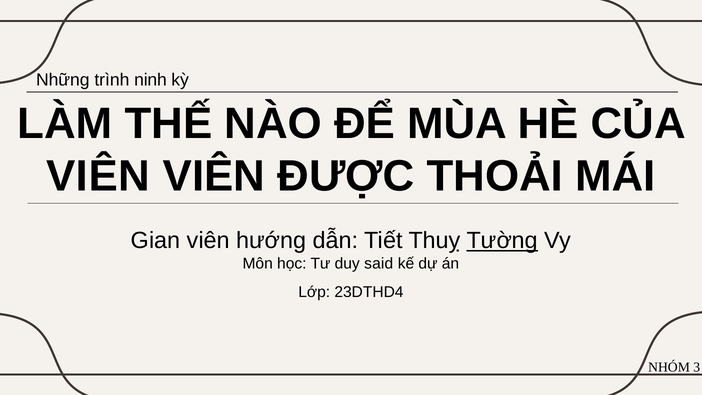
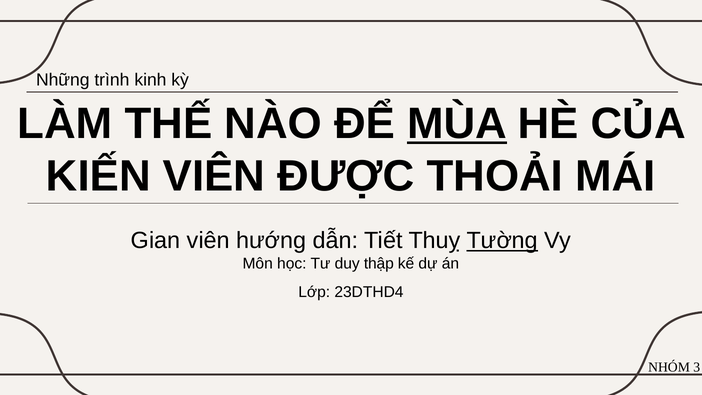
ninh: ninh -> kinh
MÙA underline: none -> present
VIÊN at (98, 176): VIÊN -> KIẾN
said: said -> thập
